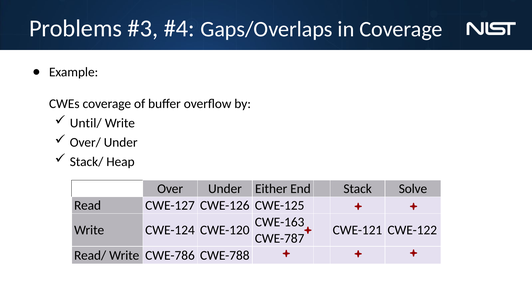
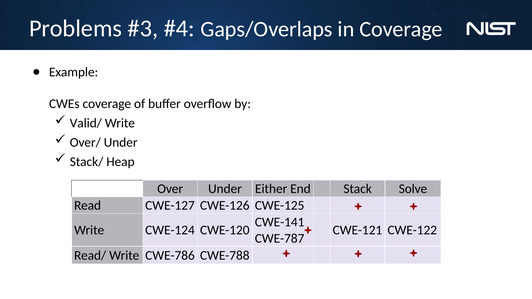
Until/: Until/ -> Valid/
CWE-163: CWE-163 -> CWE-141
